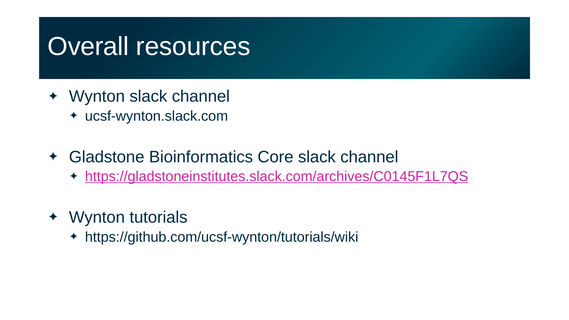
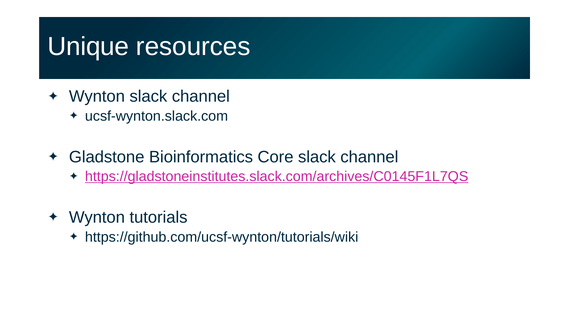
Overall: Overall -> Unique
